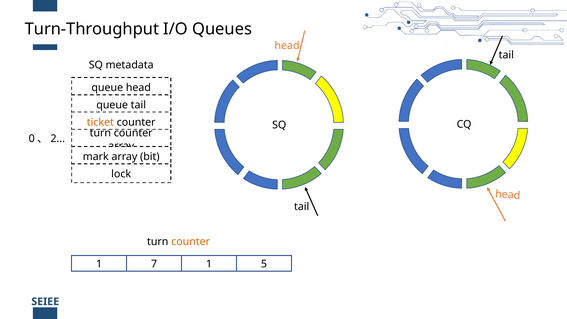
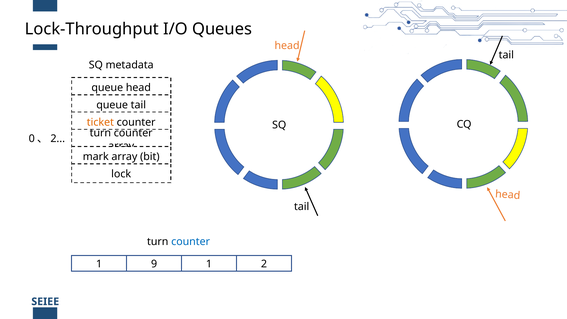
Turn-Throughput: Turn-Throughput -> Lock-Throughput
counter at (191, 241) colour: orange -> blue
7: 7 -> 9
5: 5 -> 2
